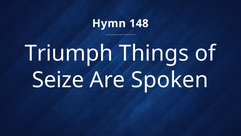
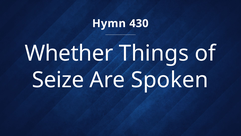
148: 148 -> 430
Triumph: Triumph -> Whether
